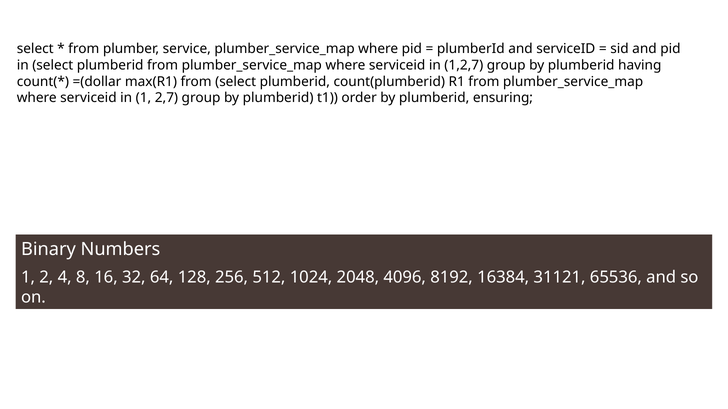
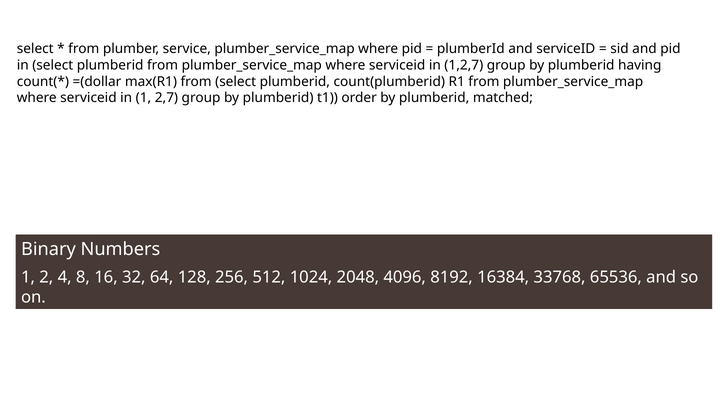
ensuring: ensuring -> matched
31121: 31121 -> 33768
